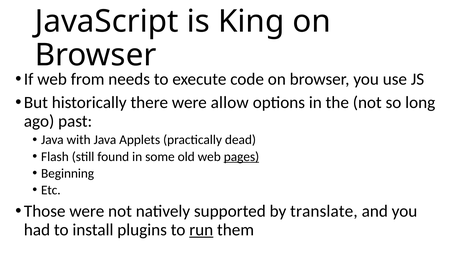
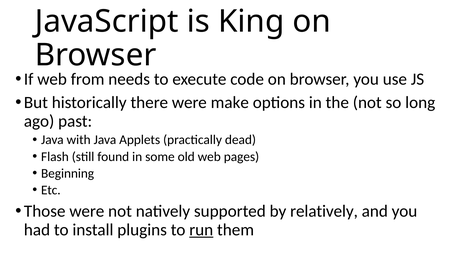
allow: allow -> make
pages underline: present -> none
translate: translate -> relatively
